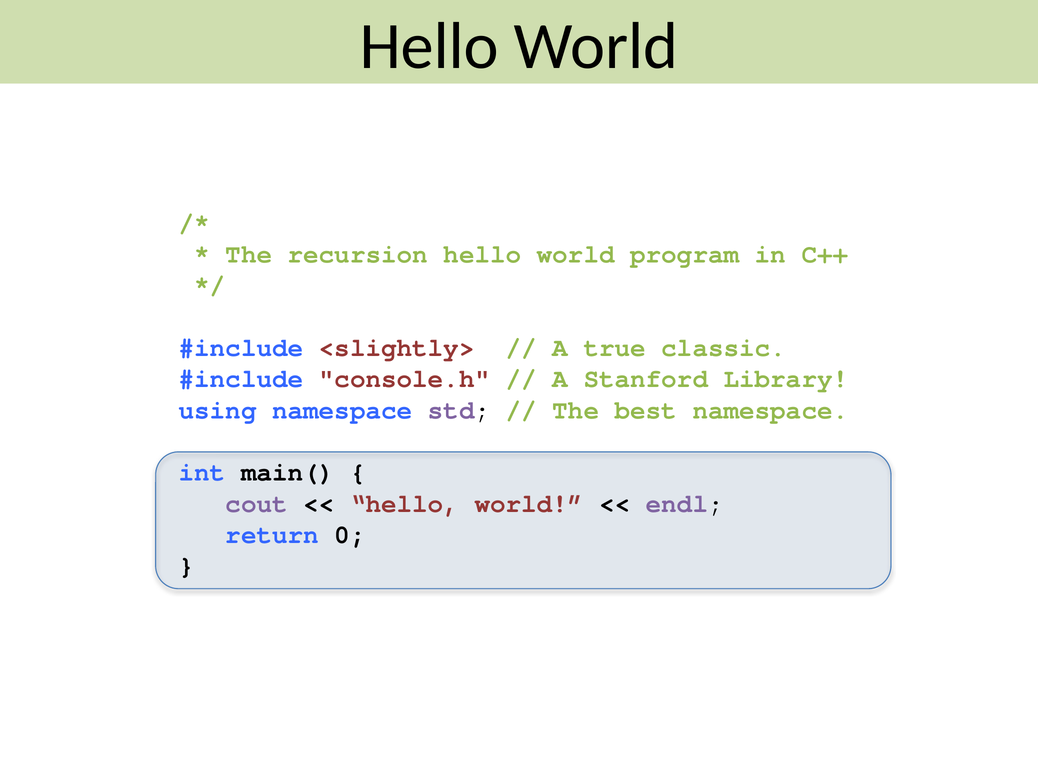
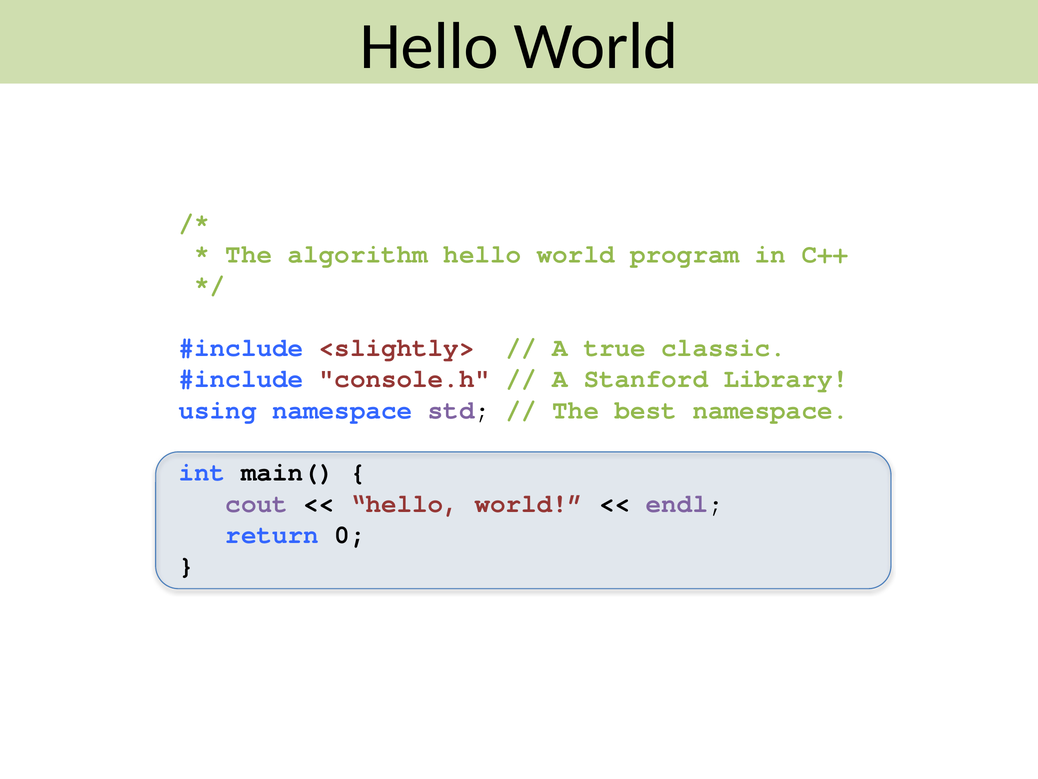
recursion: recursion -> algorithm
